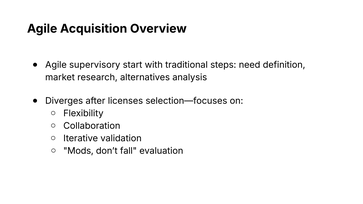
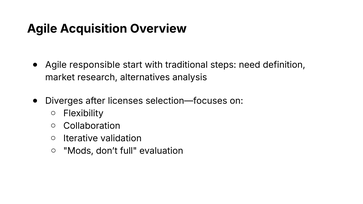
supervisory: supervisory -> responsible
fall: fall -> full
